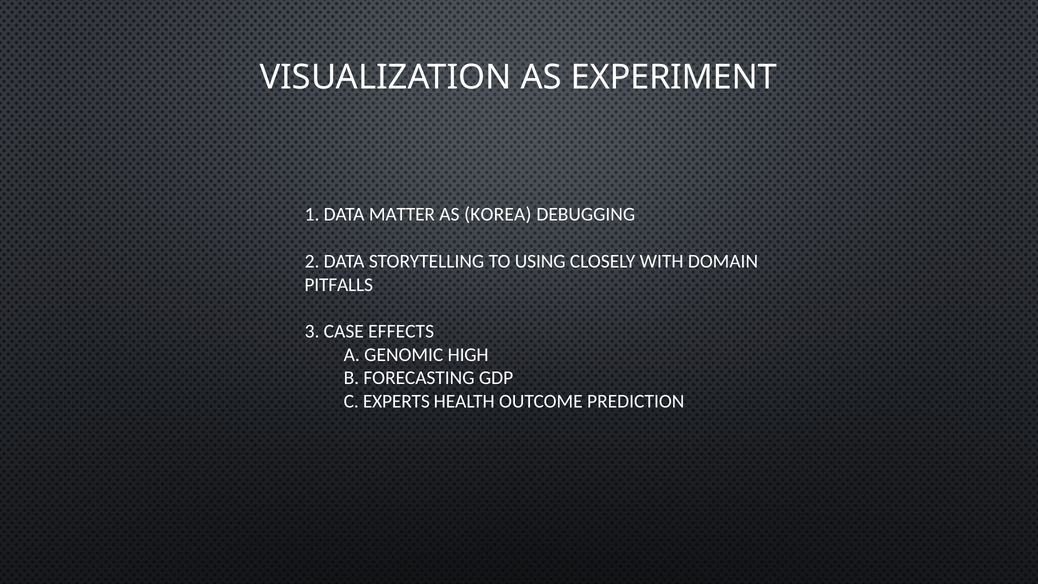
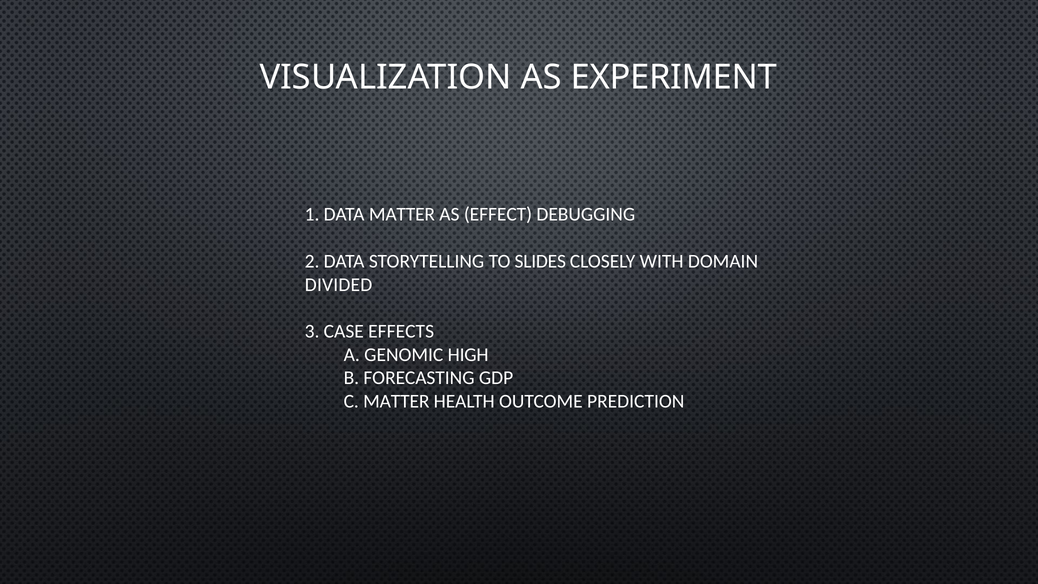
KOREA: KOREA -> EFFECT
USING: USING -> SLIDES
PITFALLS: PITFALLS -> DIVIDED
C EXPERTS: EXPERTS -> MATTER
